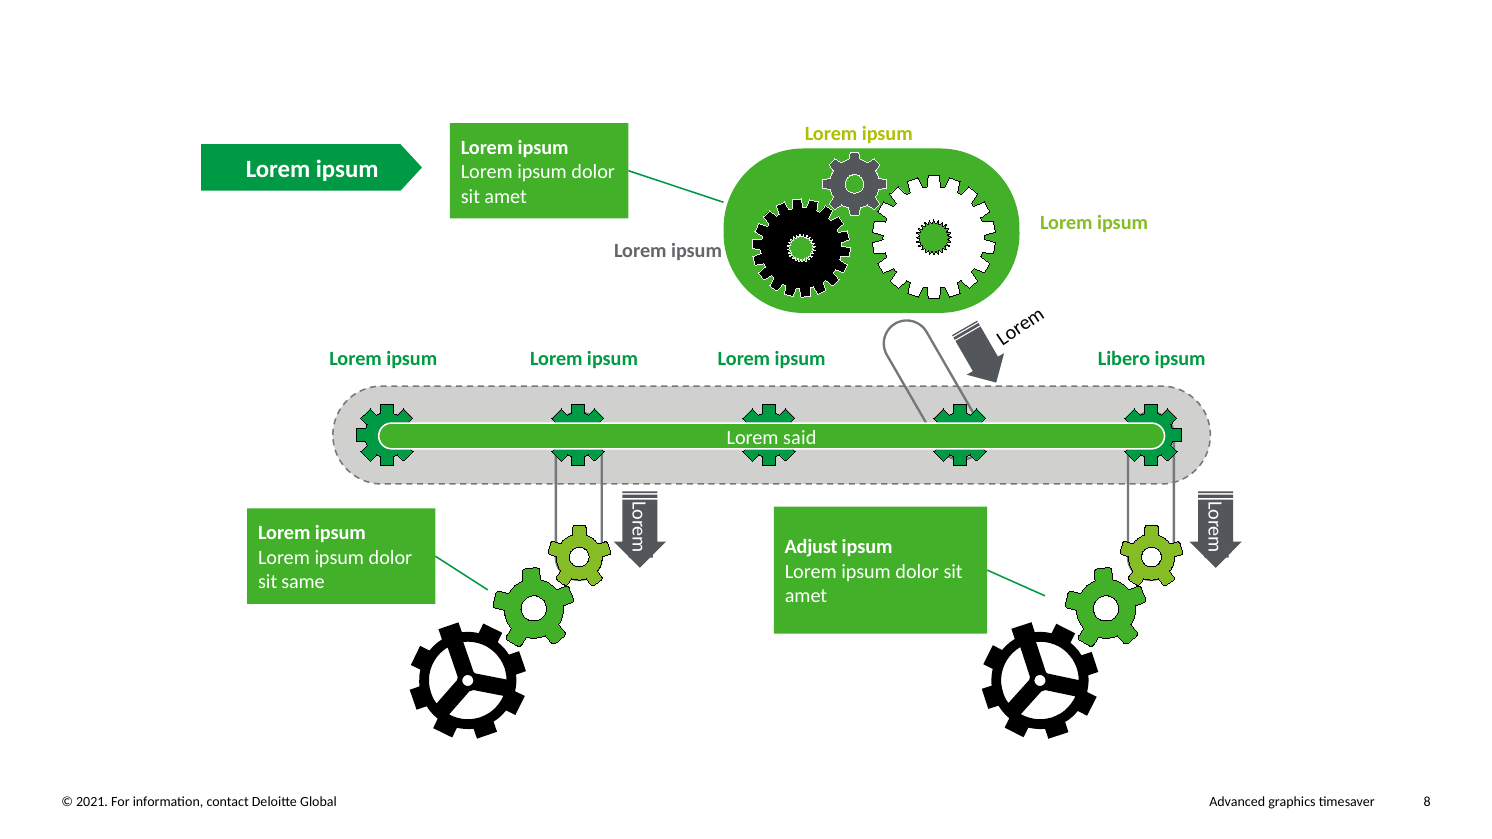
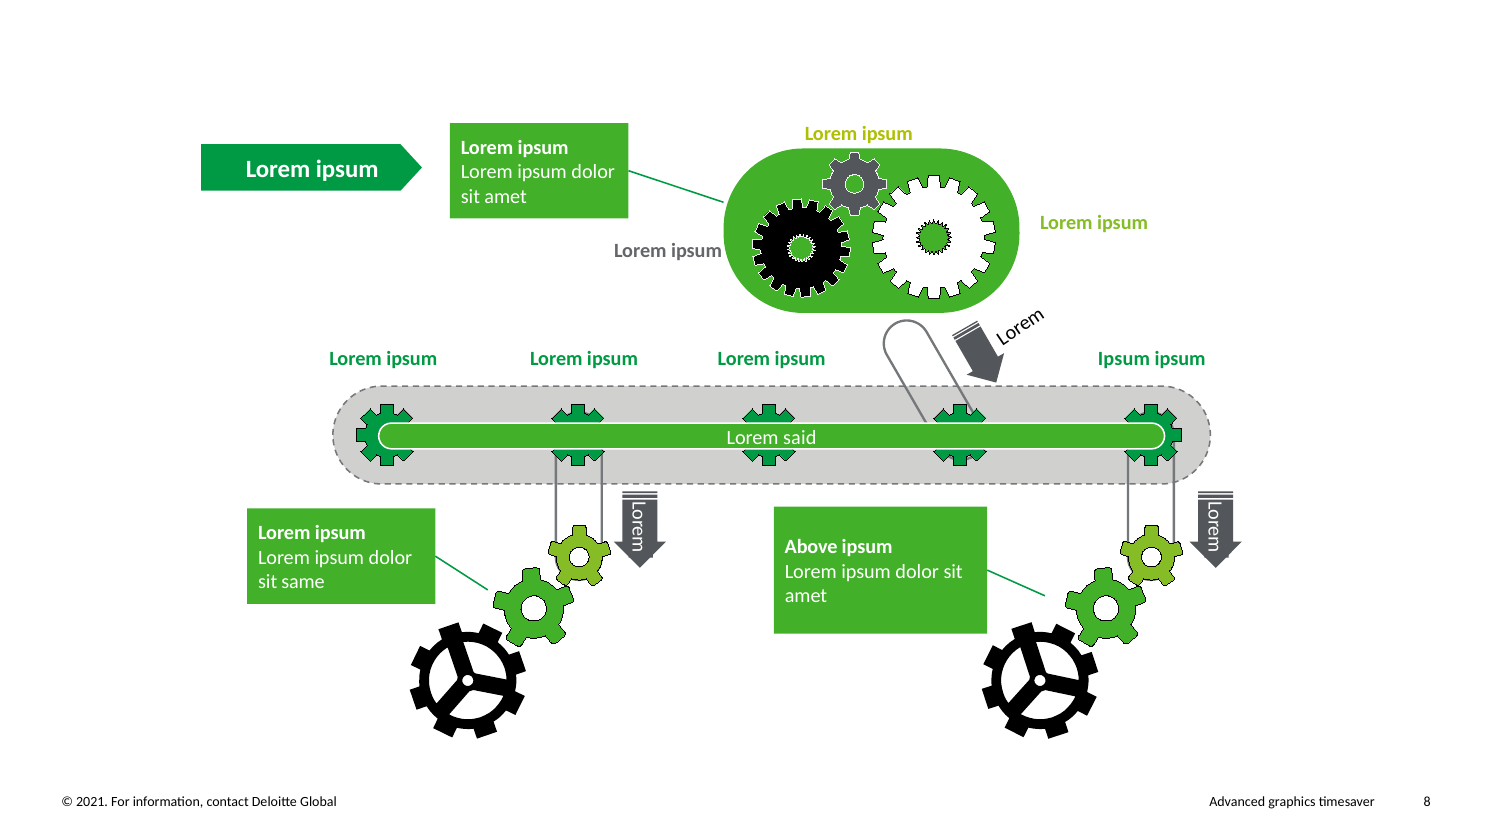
Lorem ipsum Libero: Libero -> Ipsum
Adjust: Adjust -> Above
